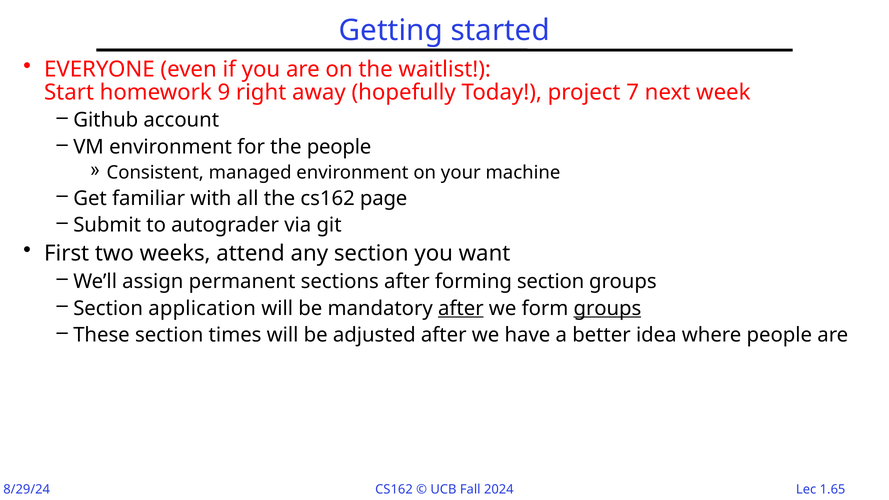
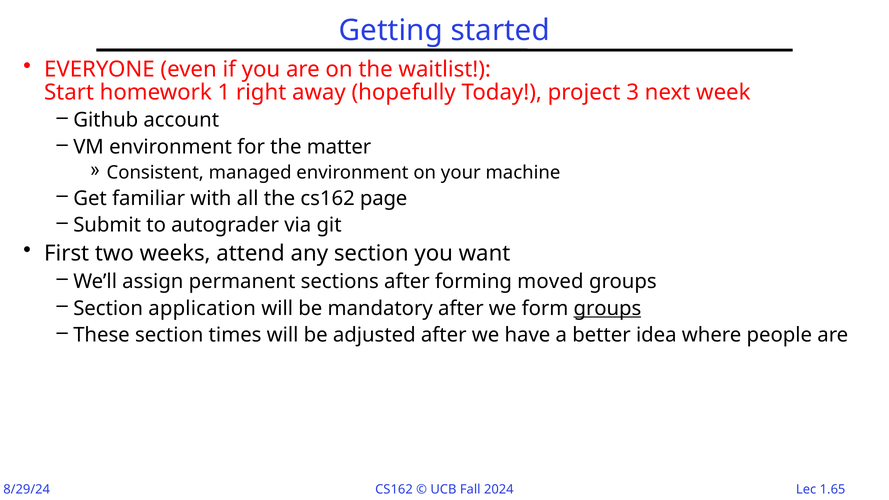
9: 9 -> 1
7: 7 -> 3
the people: people -> matter
forming section: section -> moved
after at (461, 308) underline: present -> none
